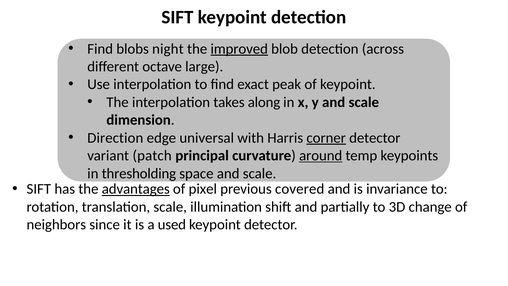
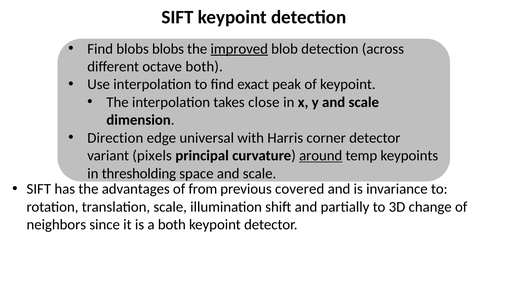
blobs night: night -> blobs
octave large: large -> both
along: along -> close
corner underline: present -> none
patch: patch -> pixels
advantages underline: present -> none
pixel: pixel -> from
a used: used -> both
